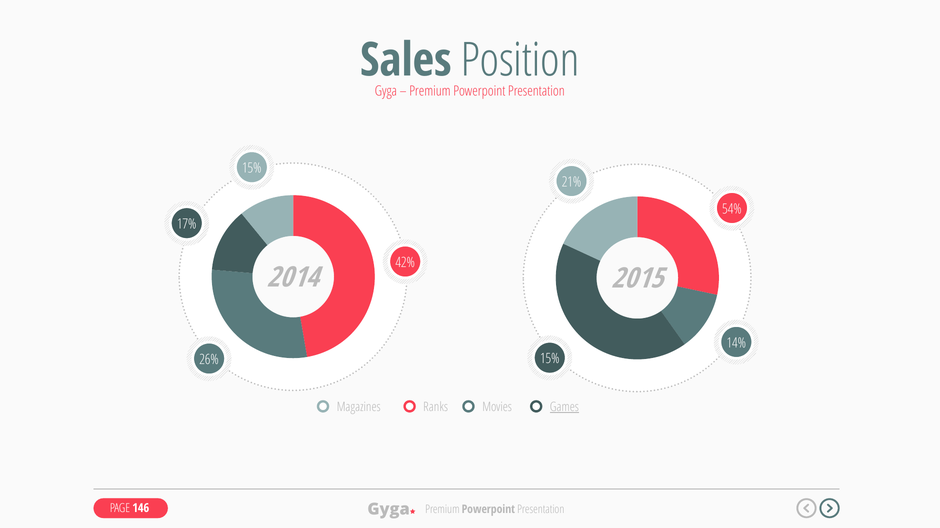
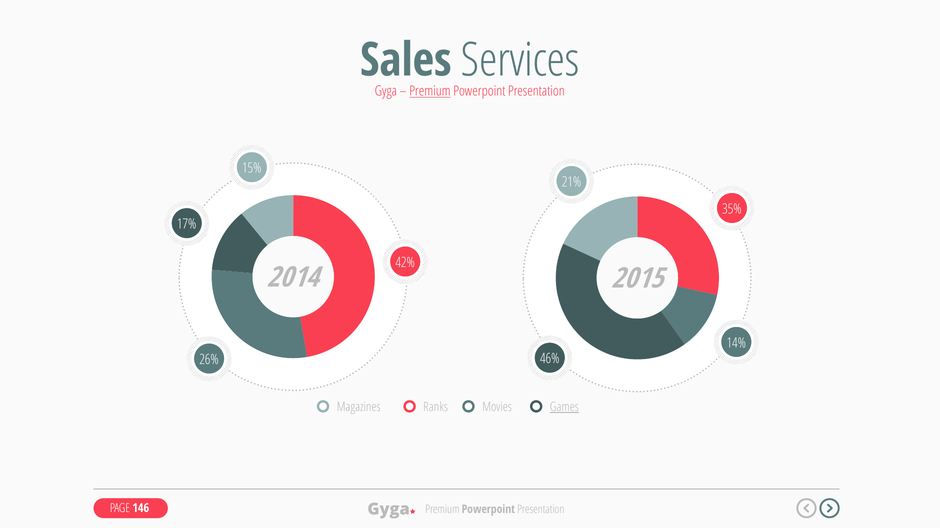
Position: Position -> Services
Premium at (430, 91) underline: none -> present
54%: 54% -> 35%
15% at (550, 359): 15% -> 46%
